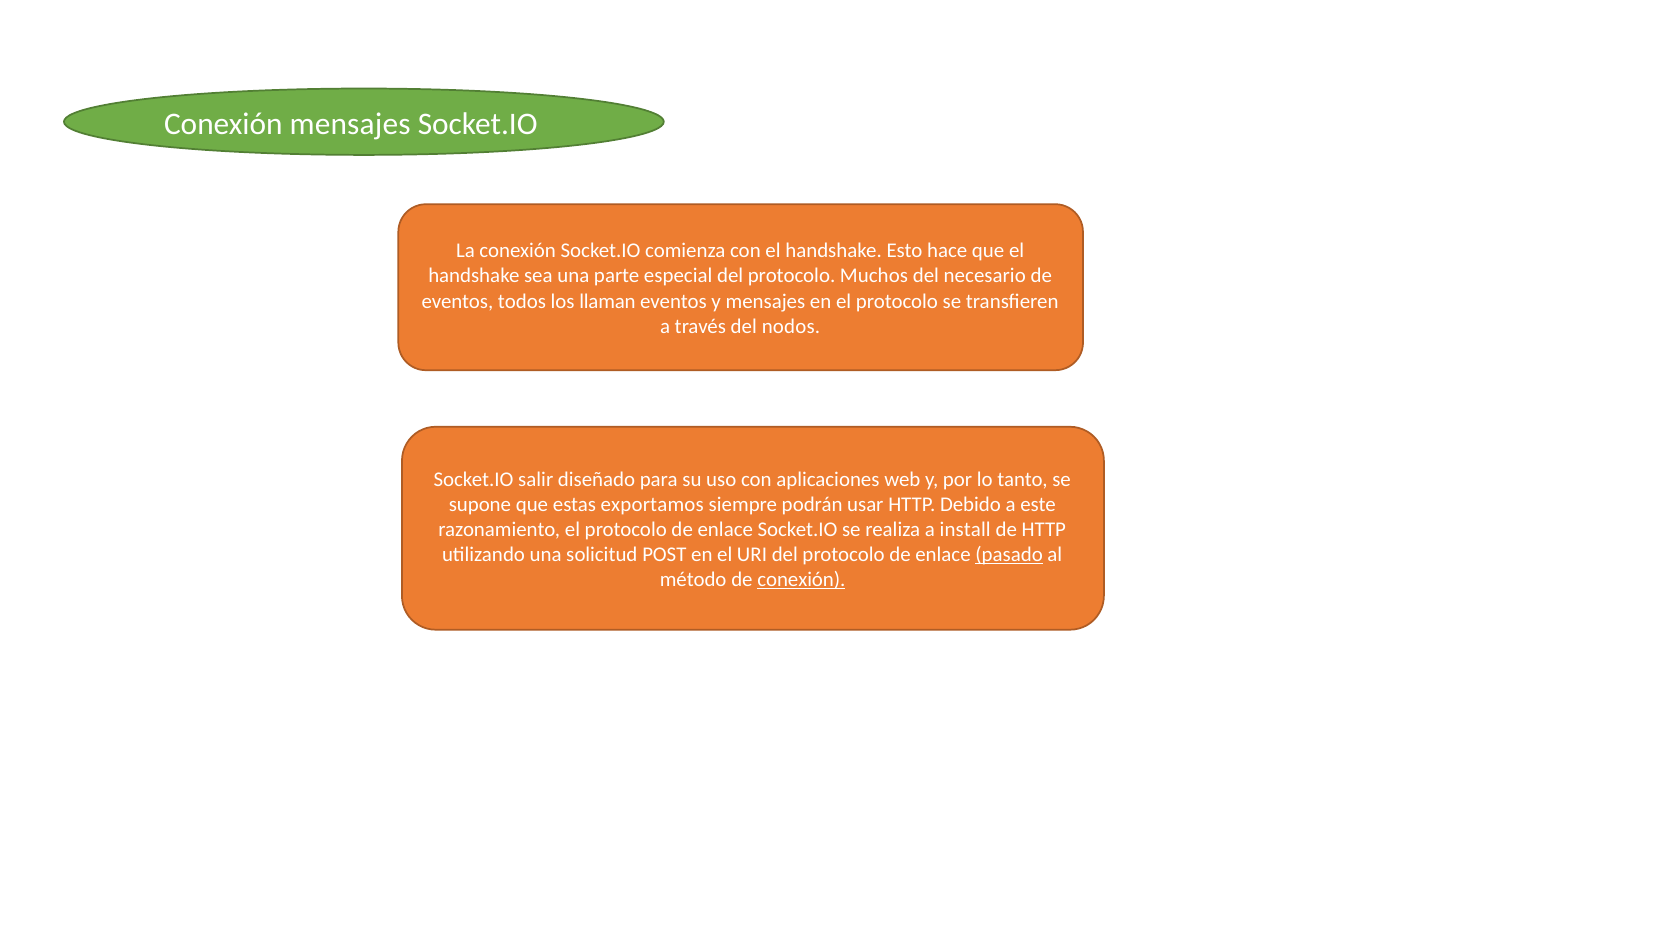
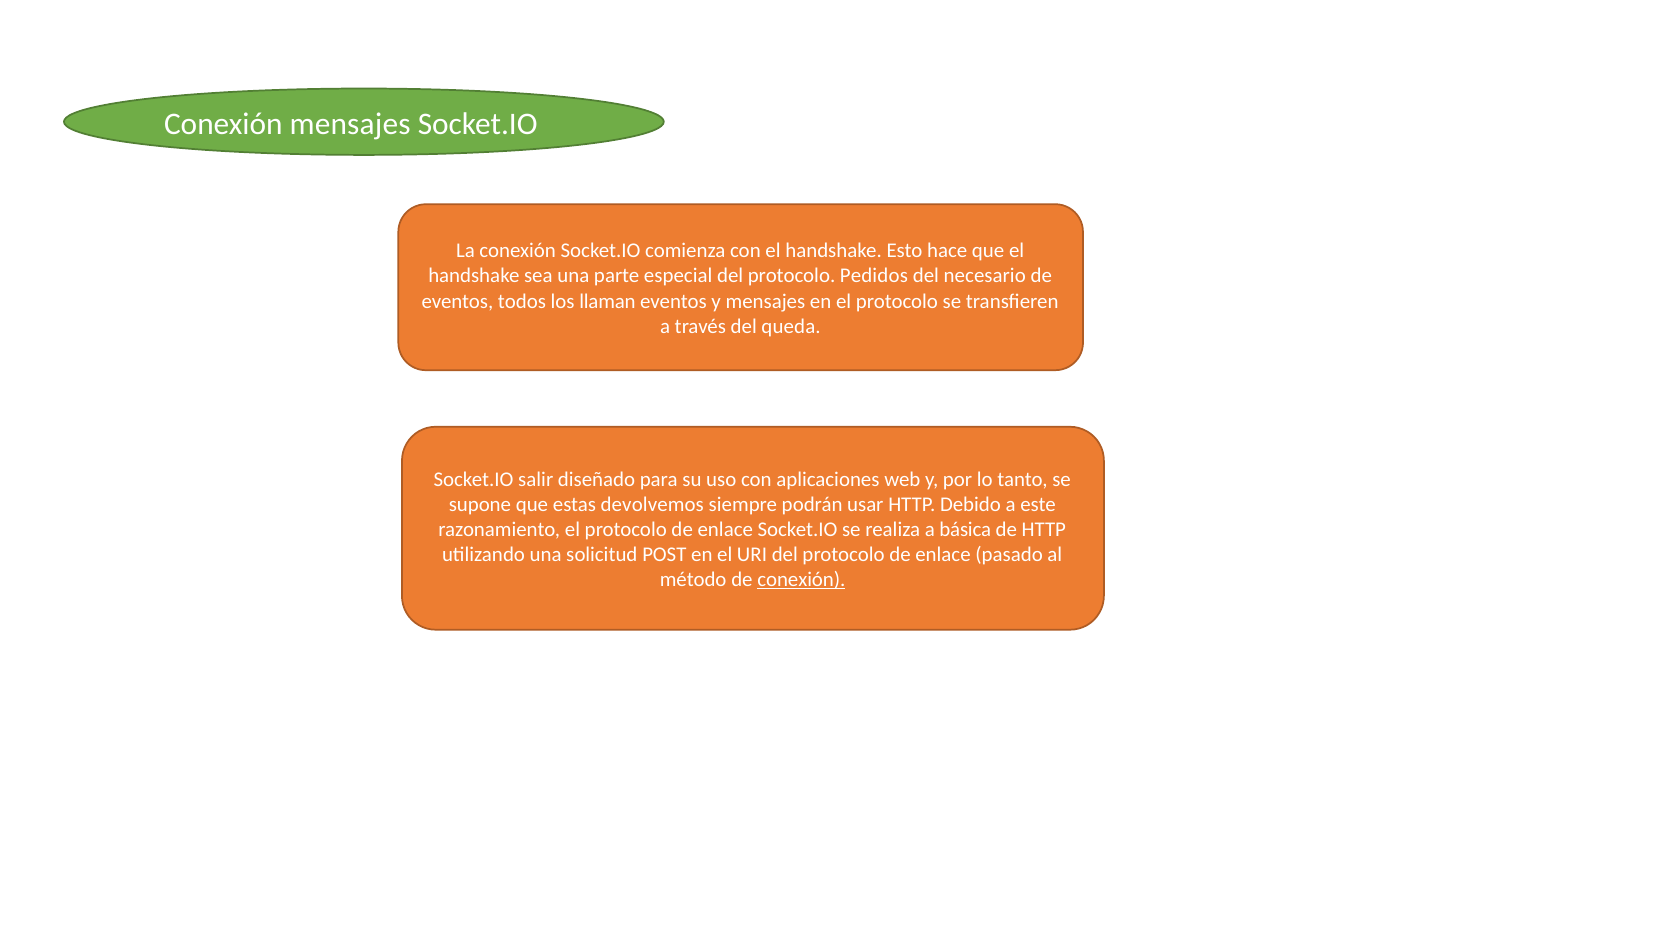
Muchos: Muchos -> Pedidos
nodos: nodos -> queda
exportamos: exportamos -> devolvemos
install: install -> básica
pasado underline: present -> none
